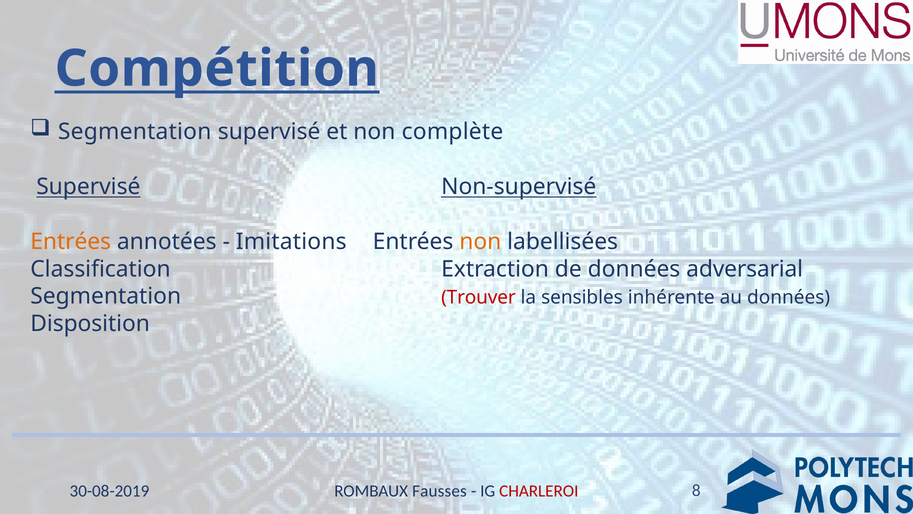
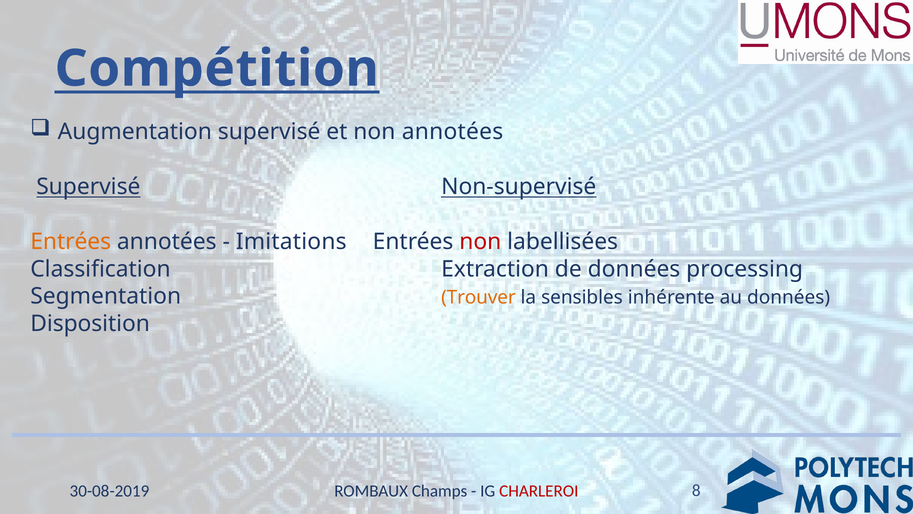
Segmentation at (135, 132): Segmentation -> Augmentation
non complète: complète -> annotées
non at (480, 241) colour: orange -> red
adversarial: adversarial -> processing
Trouver colour: red -> orange
Fausses: Fausses -> Champs
